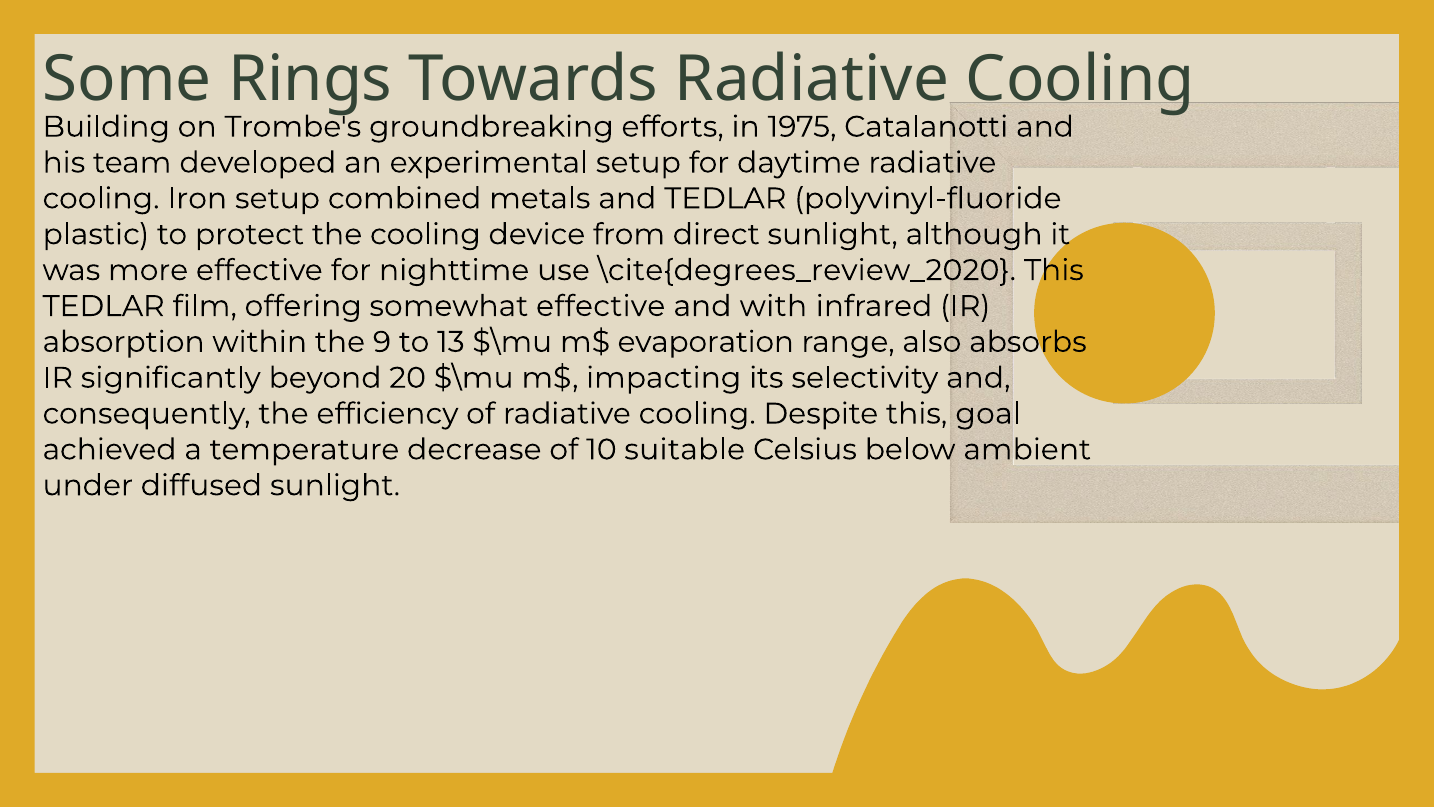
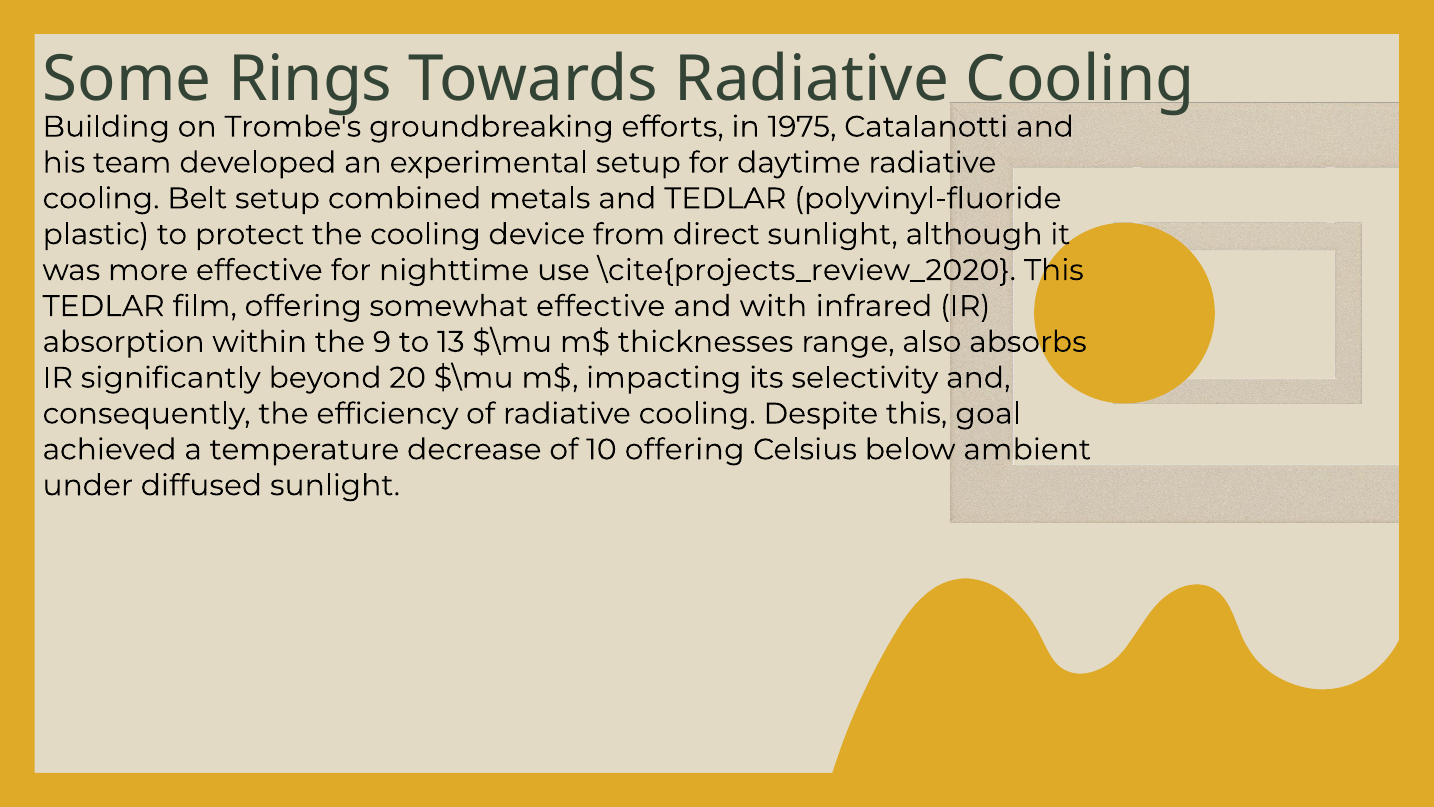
Iron: Iron -> Belt
\cite{degrees_review_2020: \cite{degrees_review_2020 -> \cite{projects_review_2020
evaporation: evaporation -> thicknesses
10 suitable: suitable -> offering
